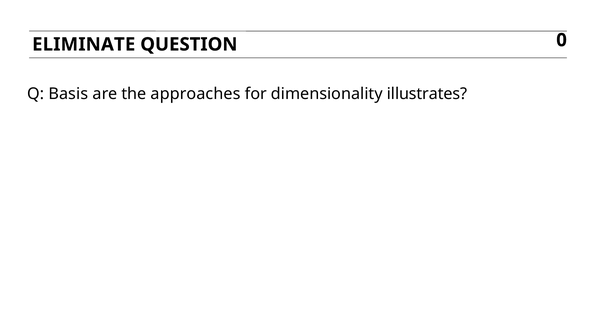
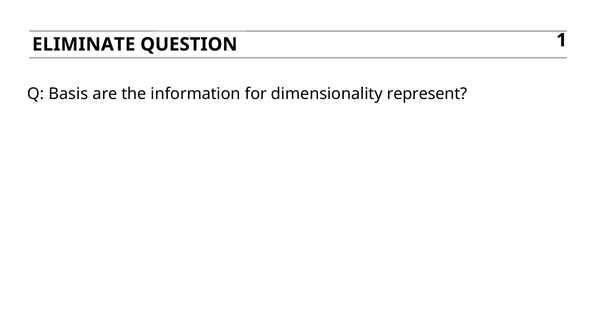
0: 0 -> 1
approaches: approaches -> information
illustrates: illustrates -> represent
